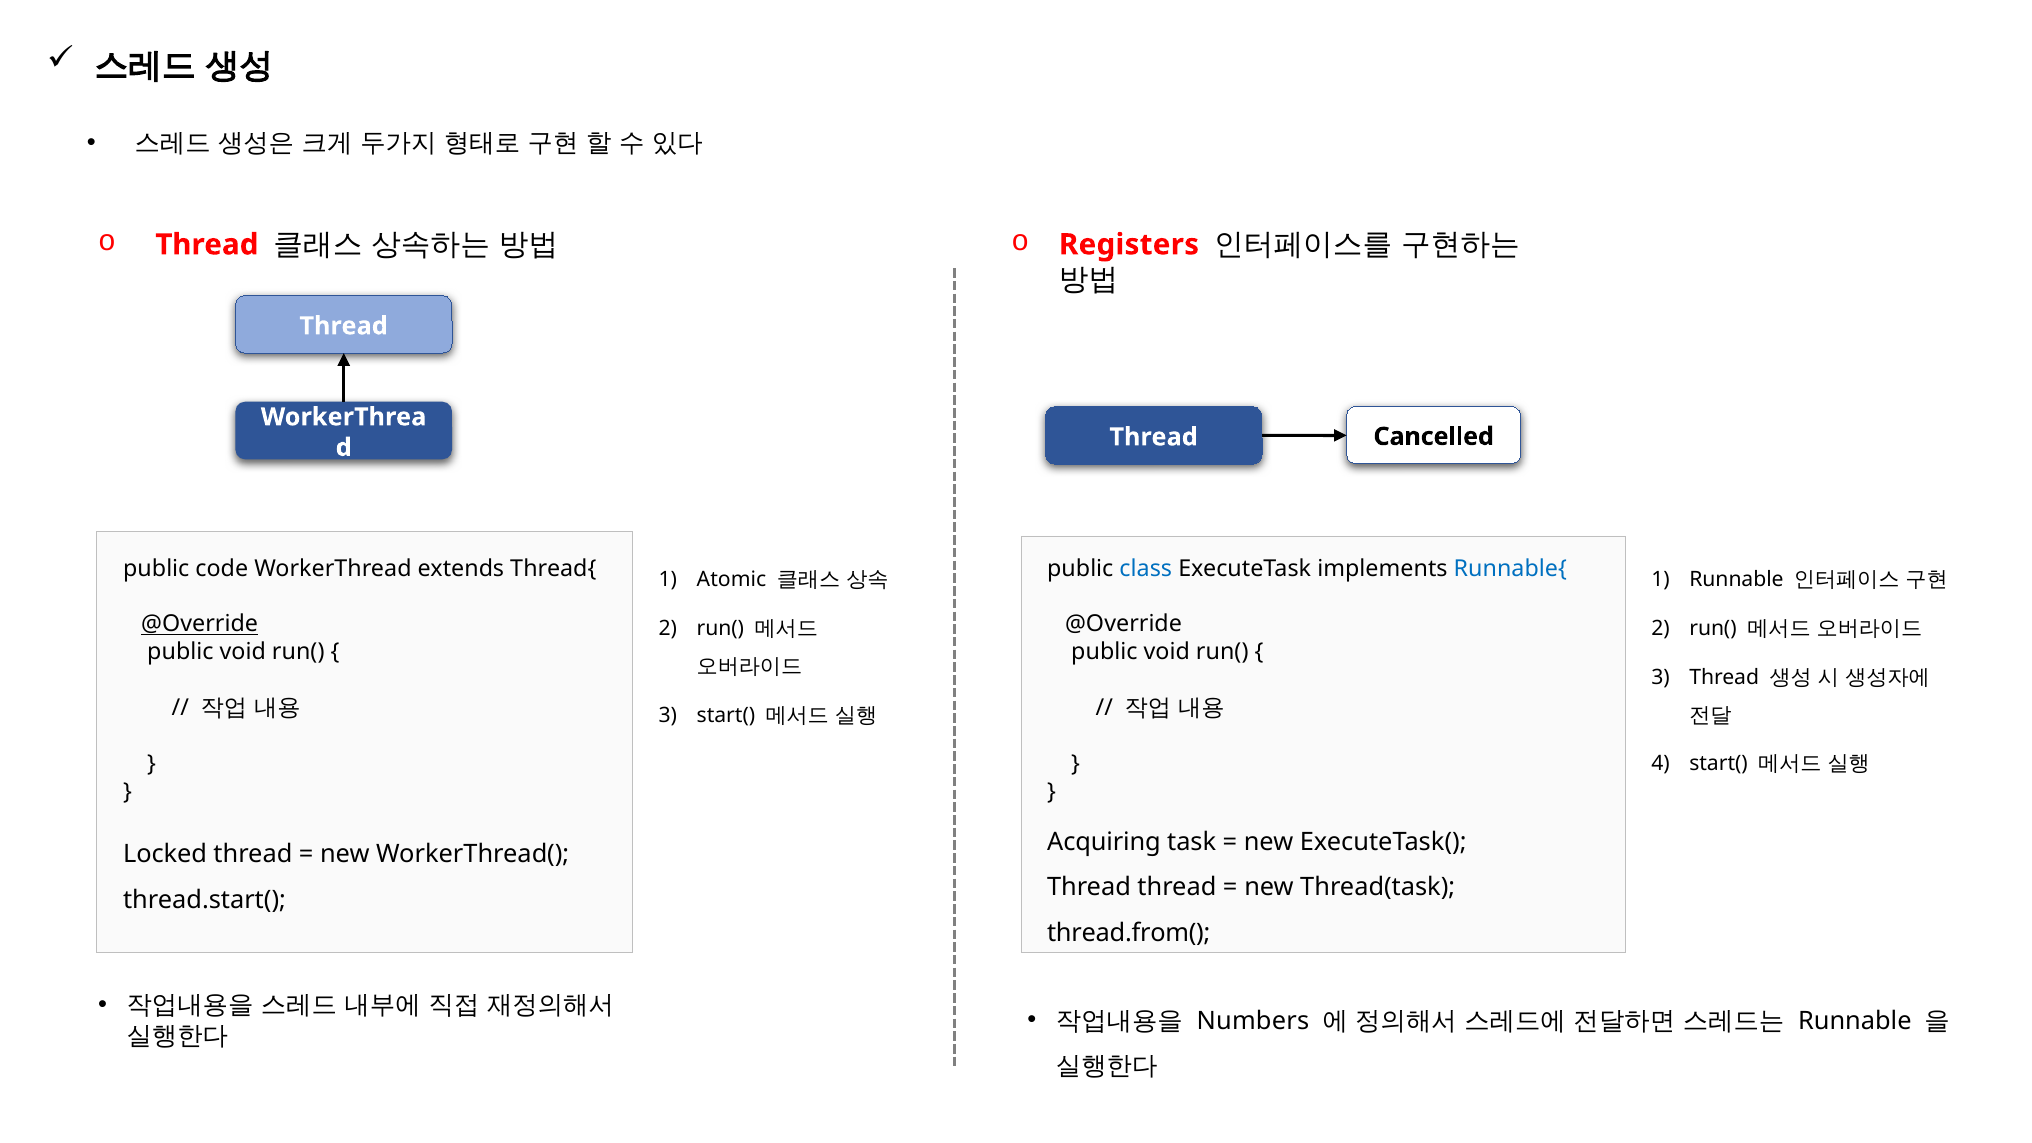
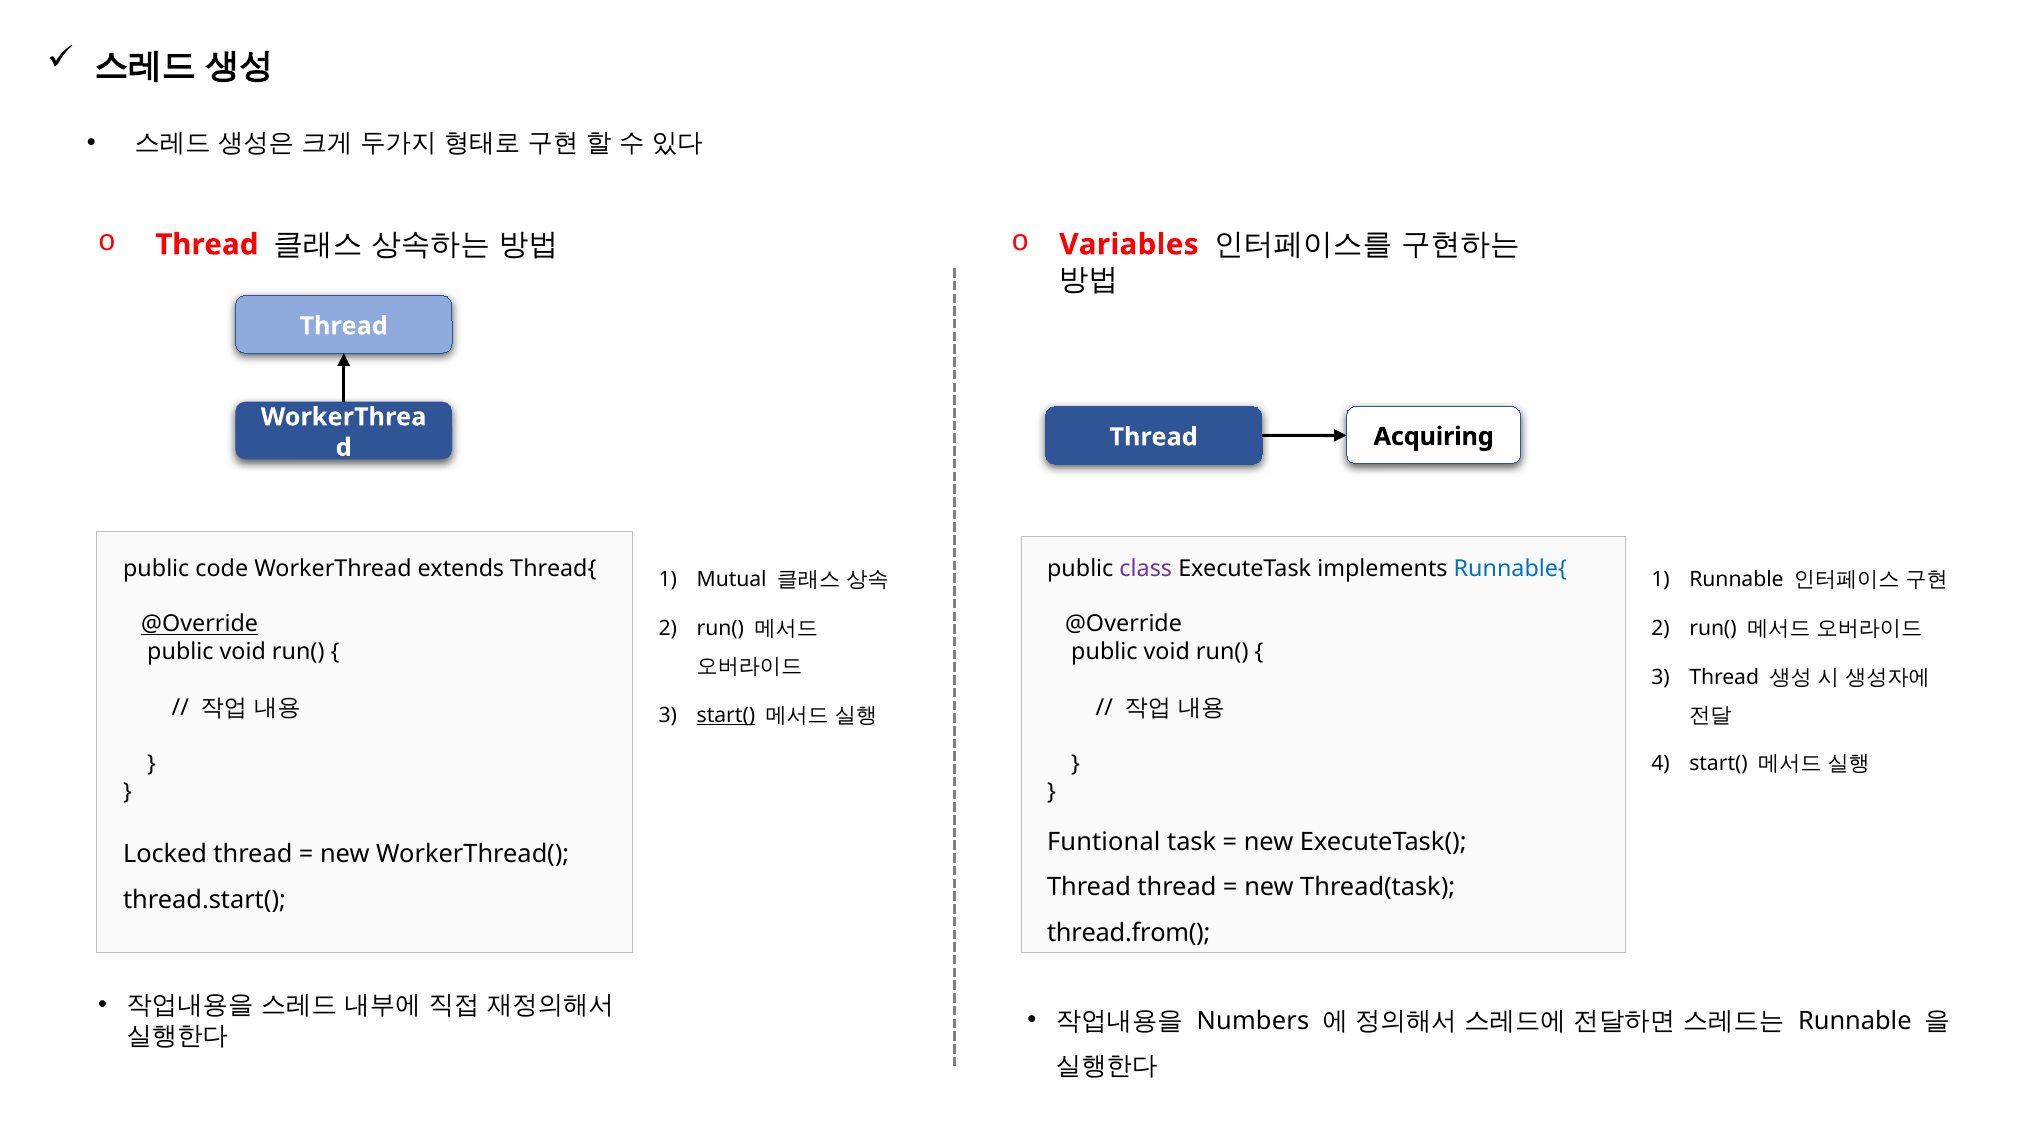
Registers: Registers -> Variables
Cancelled: Cancelled -> Acquiring
class colour: blue -> purple
Atomic: Atomic -> Mutual
start( at (726, 715) underline: none -> present
Acquiring: Acquiring -> Funtional
